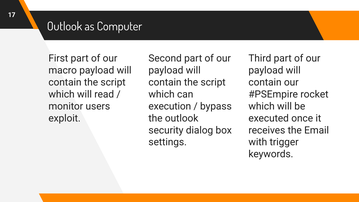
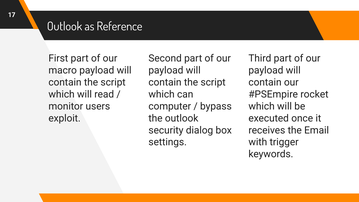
Computer: Computer -> Reference
execution: execution -> computer
